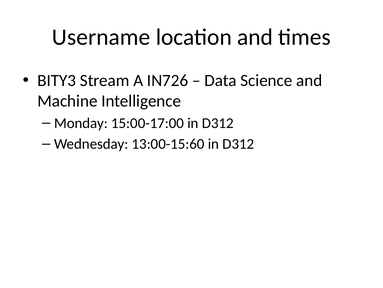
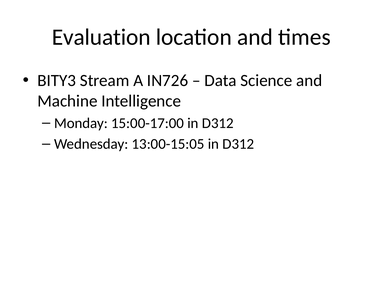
Username: Username -> Evaluation
13:00-15:60: 13:00-15:60 -> 13:00-15:05
